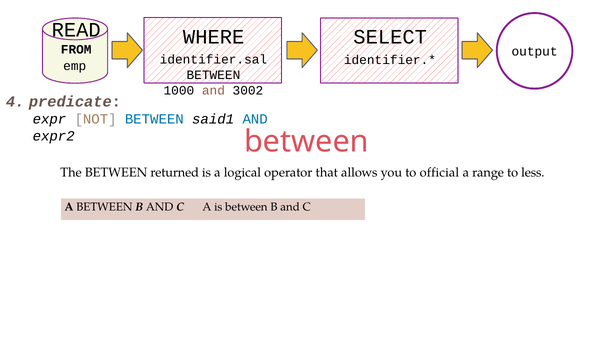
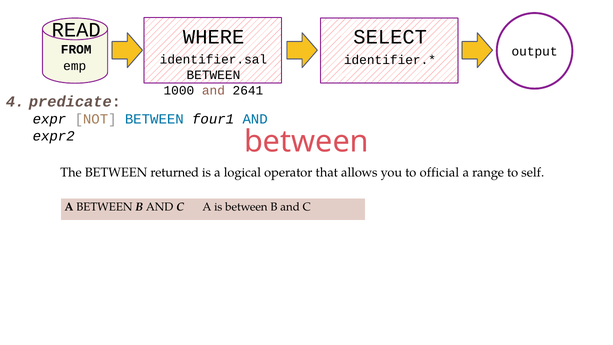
3002: 3002 -> 2641
said1: said1 -> four1
less: less -> self
